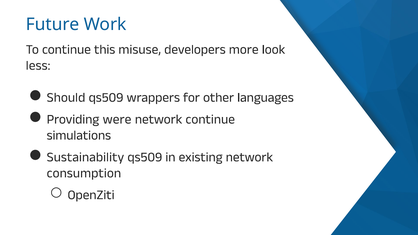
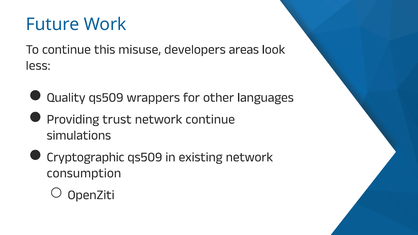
more: more -> areas
Should: Should -> Quality
were: were -> trust
Sustainability: Sustainability -> Cryptographic
